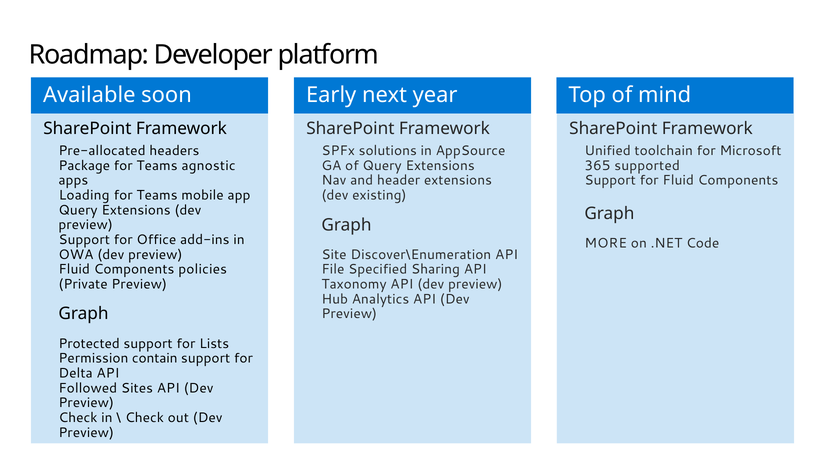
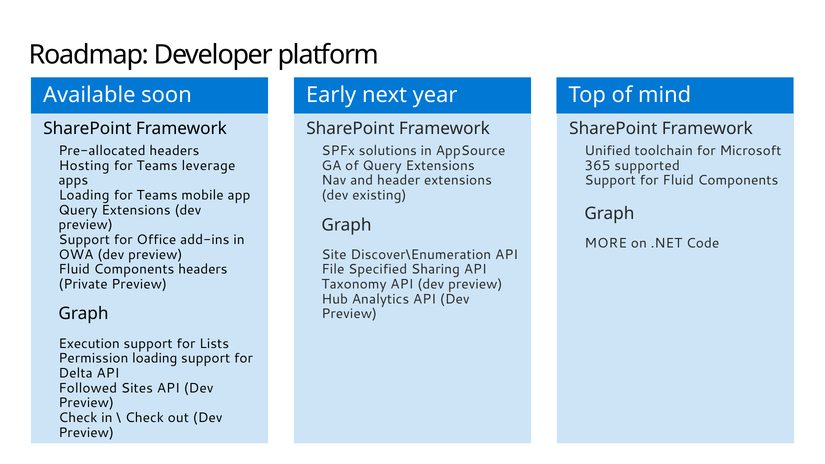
Package: Package -> Hosting
agnostic: agnostic -> leverage
Components policies: policies -> headers
Protected: Protected -> Execution
Permission contain: contain -> loading
